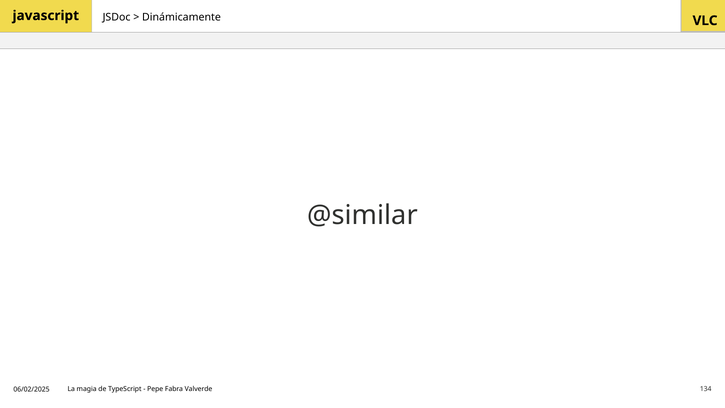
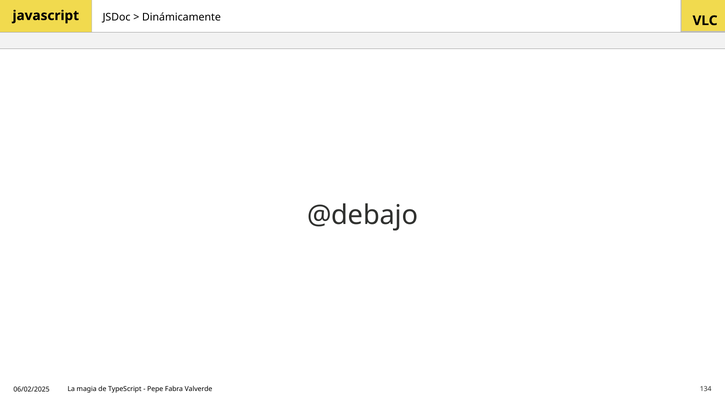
@similar: @similar -> @debajo
